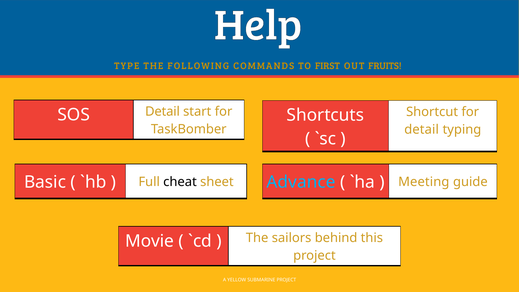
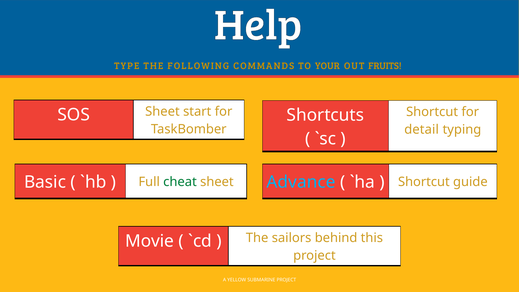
FIRST: FIRST -> YOUR
SOS Detail: Detail -> Sheet
cheat colour: black -> green
Meeting at (424, 182): Meeting -> Shortcut
